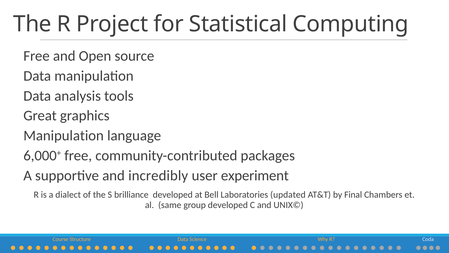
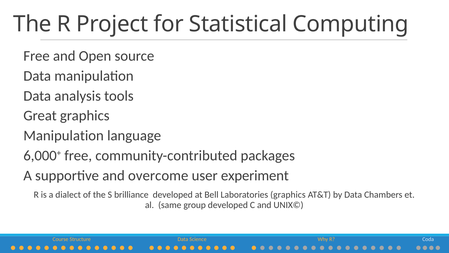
incredibly: incredibly -> overcome
Laboratories updated: updated -> graphics
by Final: Final -> Data
